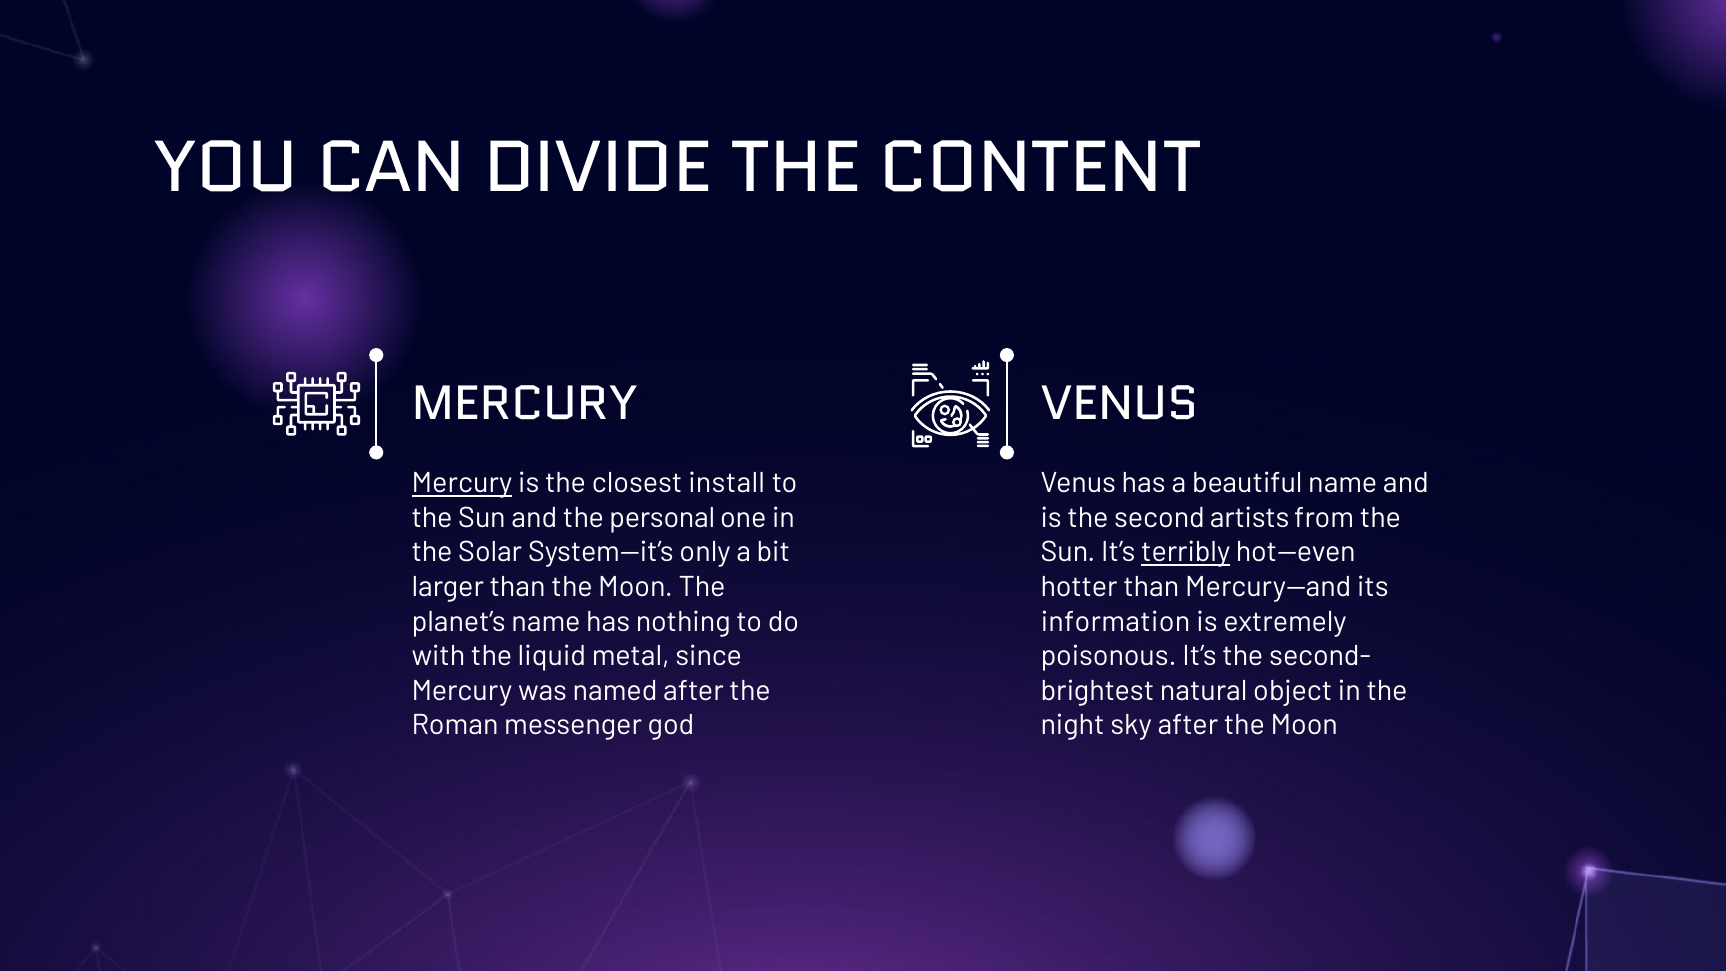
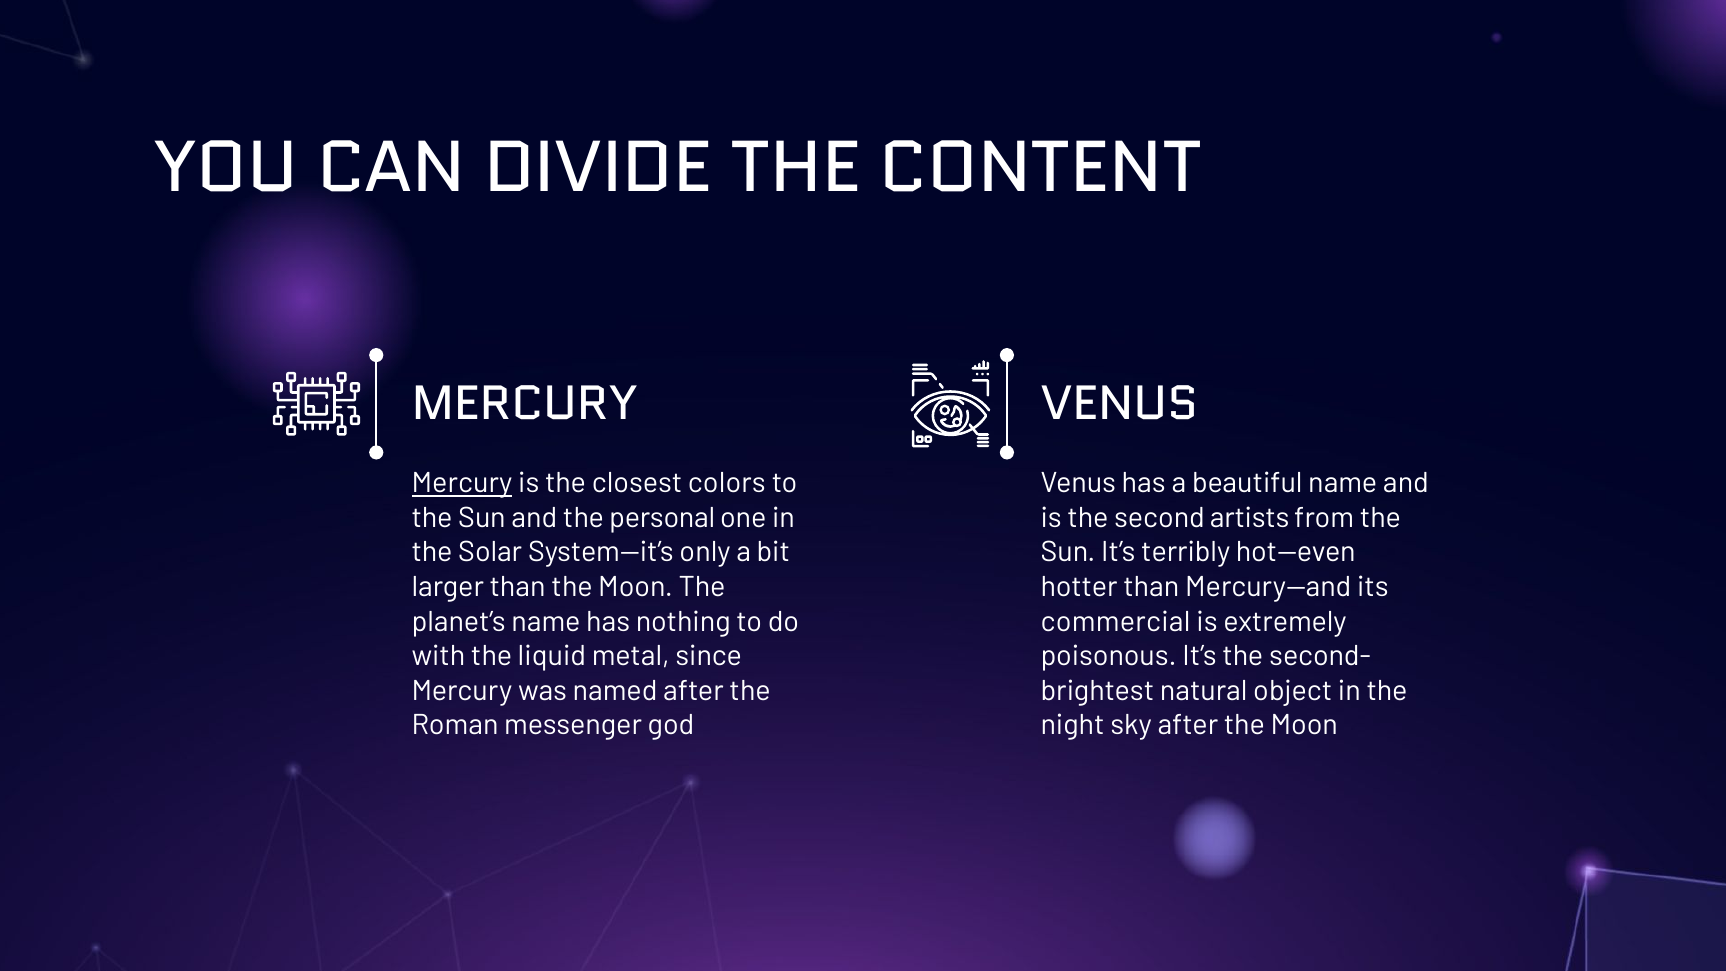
install: install -> colors
terribly underline: present -> none
information: information -> commercial
